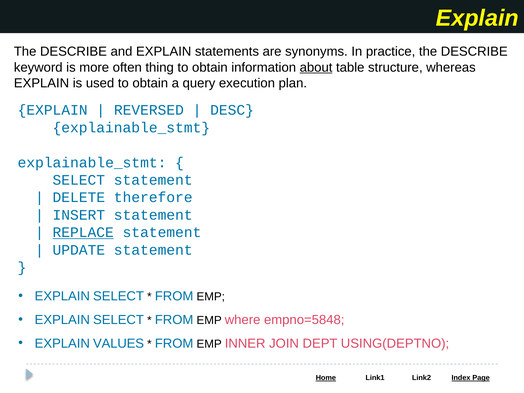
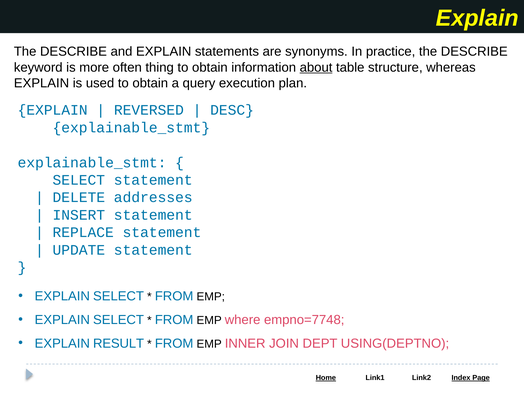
therefore: therefore -> addresses
REPLACE underline: present -> none
empno=5848: empno=5848 -> empno=7748
VALUES: VALUES -> RESULT
